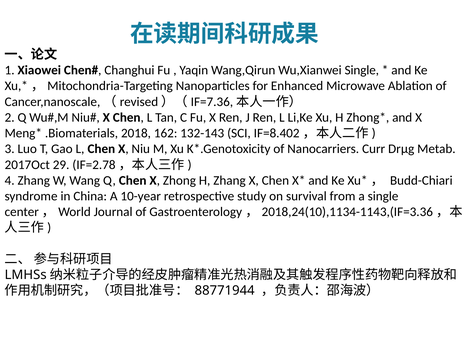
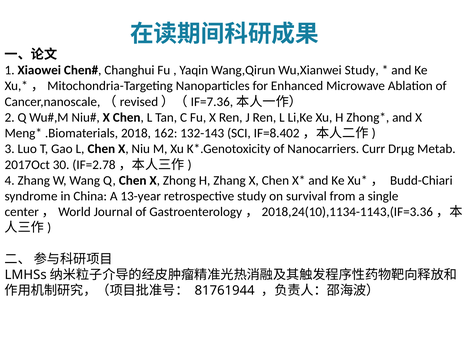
Wu,Xianwei Single: Single -> Study
29: 29 -> 30
10-year: 10-year -> 13-year
88771944: 88771944 -> 81761944
